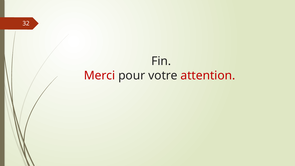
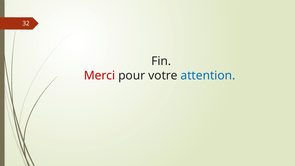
attention colour: red -> blue
